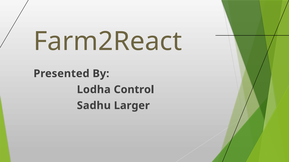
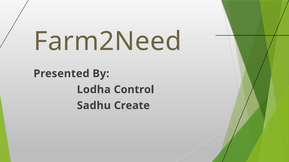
Farm2React: Farm2React -> Farm2Need
Larger: Larger -> Create
